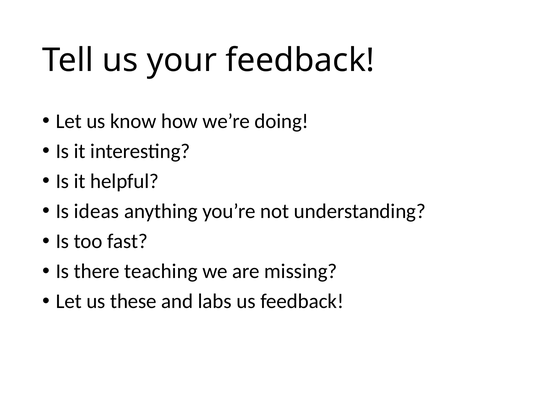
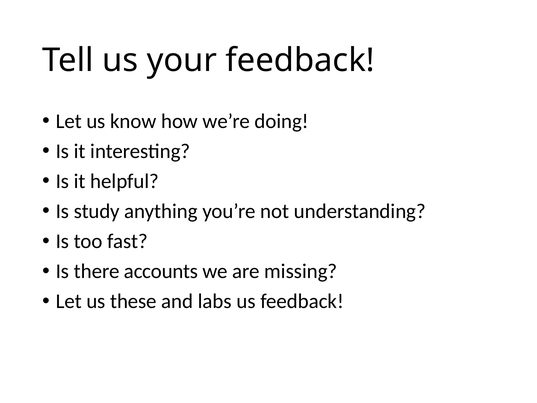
ideas: ideas -> study
teaching: teaching -> accounts
